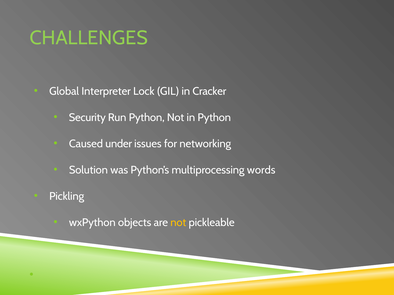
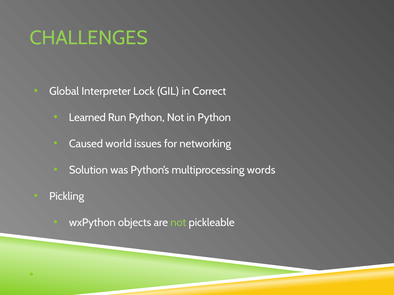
Cracker: Cracker -> Correct
Security: Security -> Learned
under: under -> world
not at (178, 223) colour: yellow -> light green
